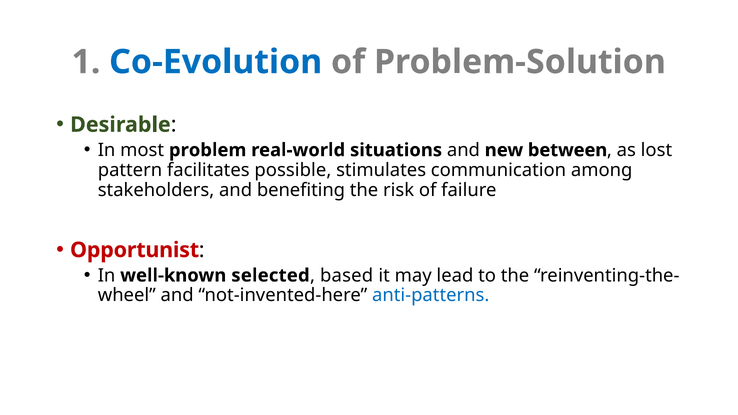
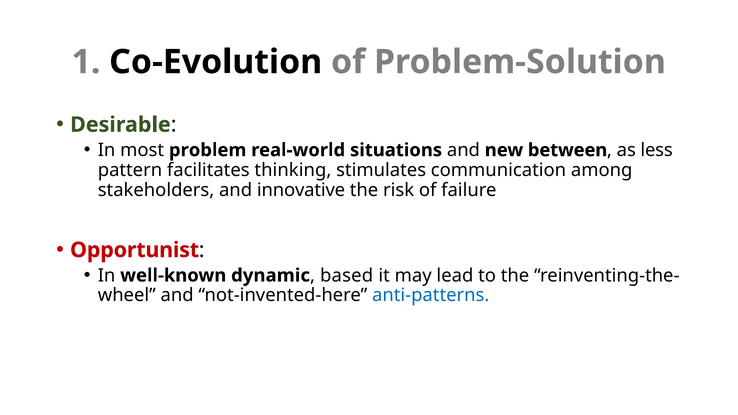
Co-Evolution colour: blue -> black
lost: lost -> less
possible: possible -> thinking
benefiting: benefiting -> innovative
selected: selected -> dynamic
